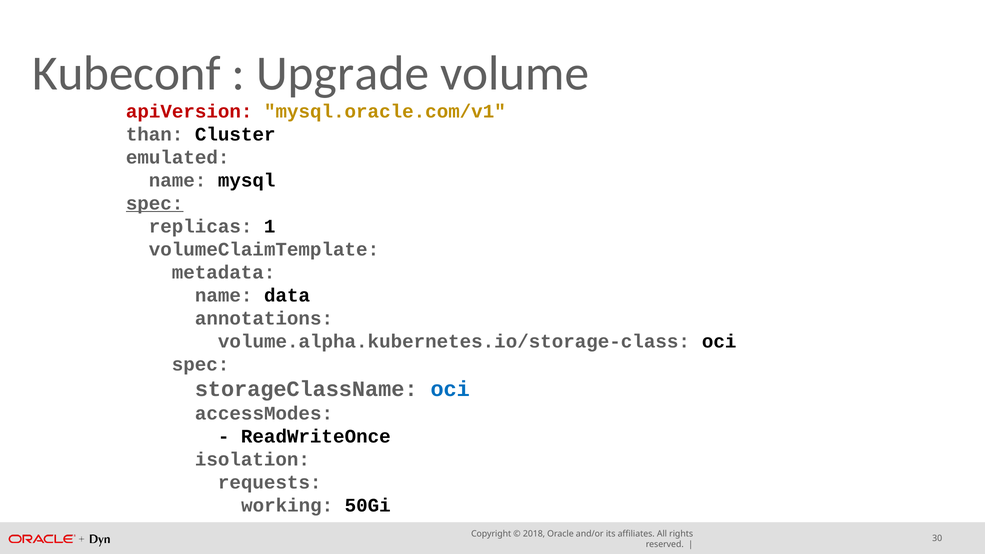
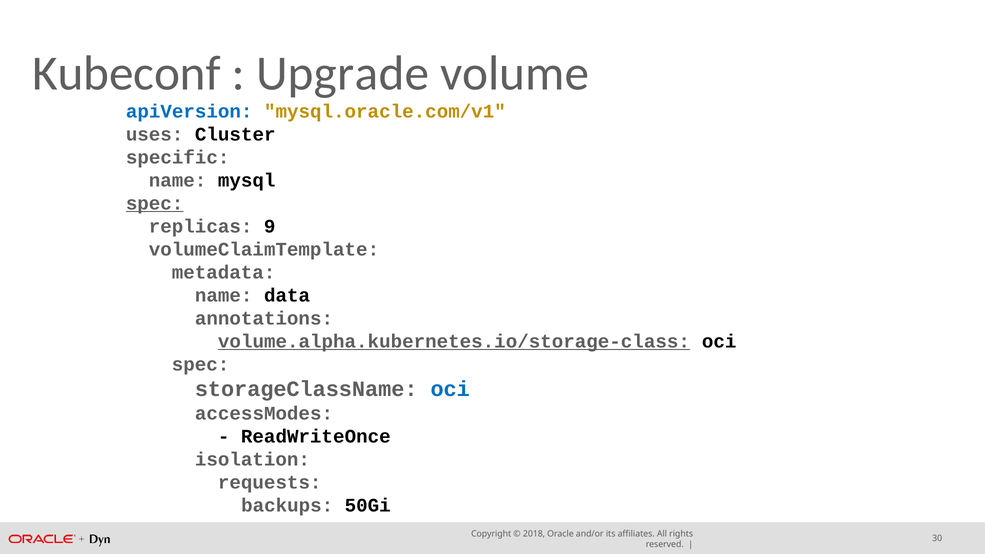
apiVersion colour: red -> blue
than: than -> uses
emulated: emulated -> specific
1: 1 -> 9
volume.alpha.kubernetes.io/storage-class underline: none -> present
working: working -> backups
